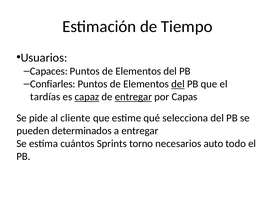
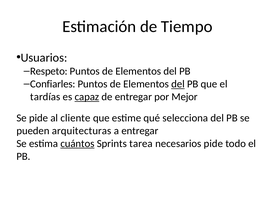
Capaces: Capaces -> Respeto
entregar at (133, 97) underline: present -> none
Capas: Capas -> Mejor
determinados: determinados -> arquitecturas
cuántos underline: none -> present
torno: torno -> tarea
necesarios auto: auto -> pide
